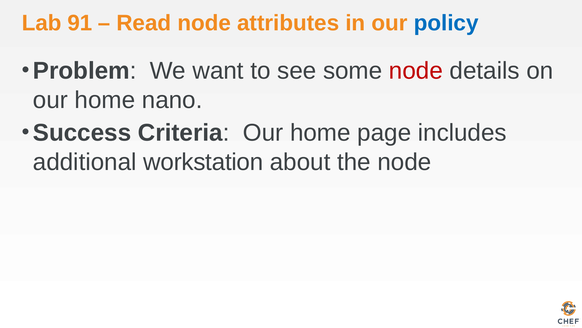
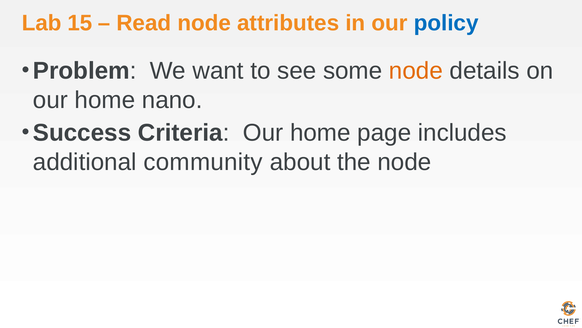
91: 91 -> 15
node at (416, 71) colour: red -> orange
workstation: workstation -> community
